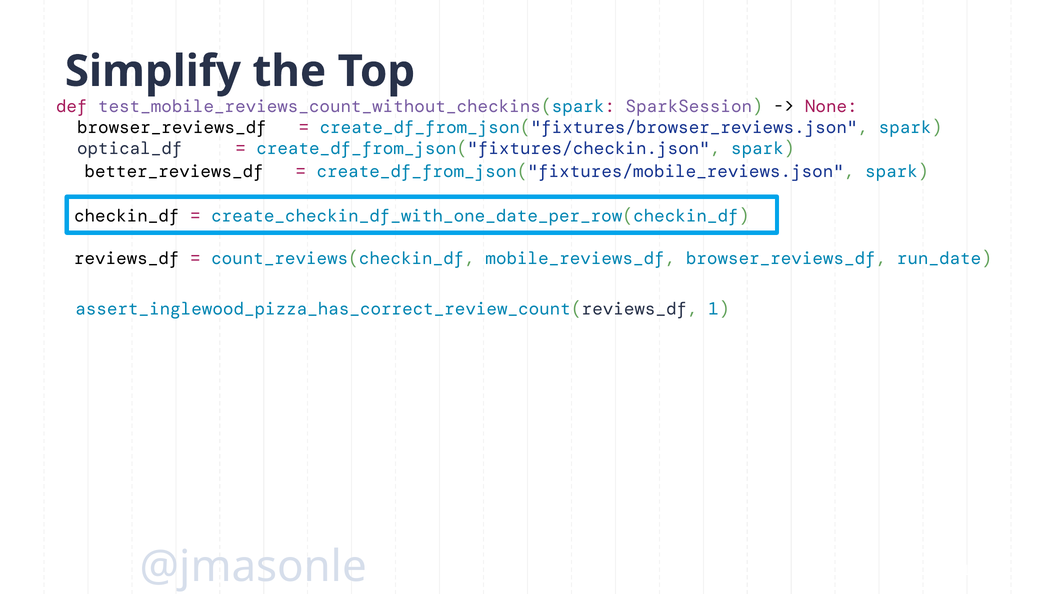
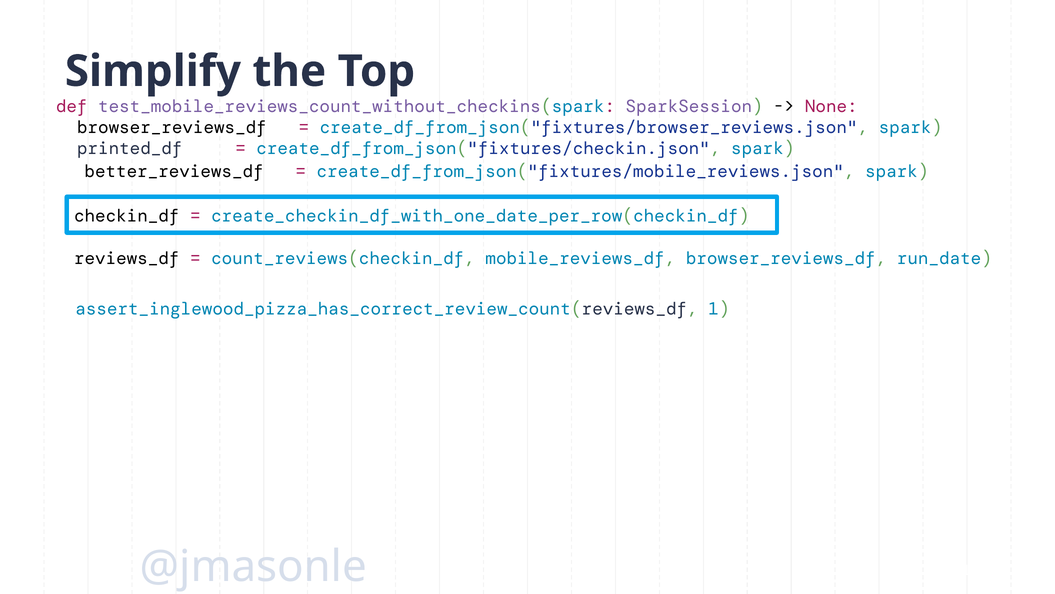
optical_df: optical_df -> printed_df
